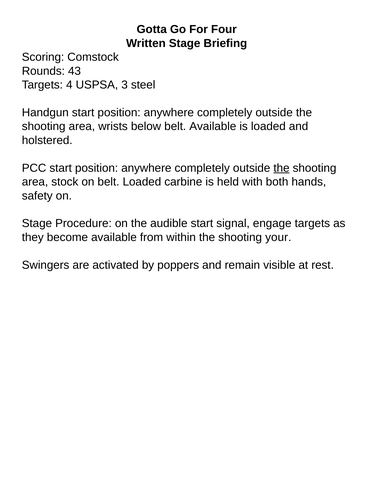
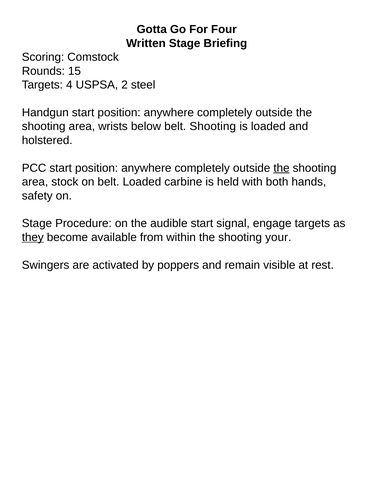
43: 43 -> 15
3: 3 -> 2
belt Available: Available -> Shooting
they underline: none -> present
